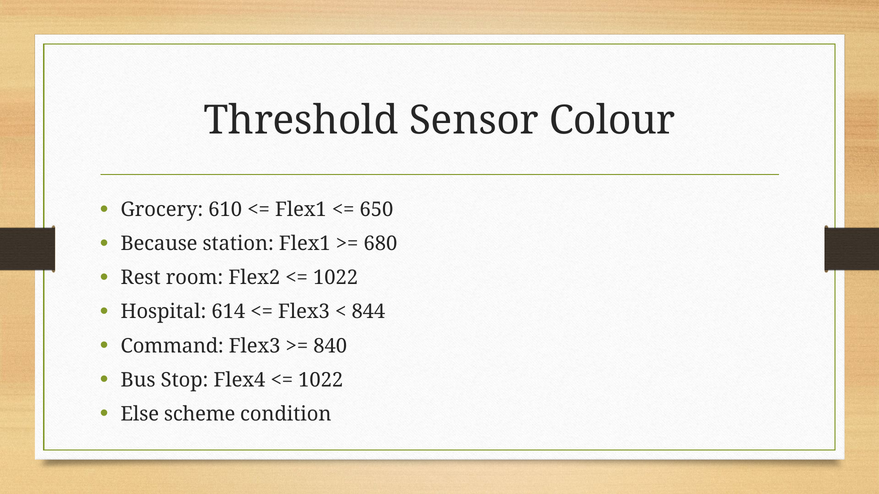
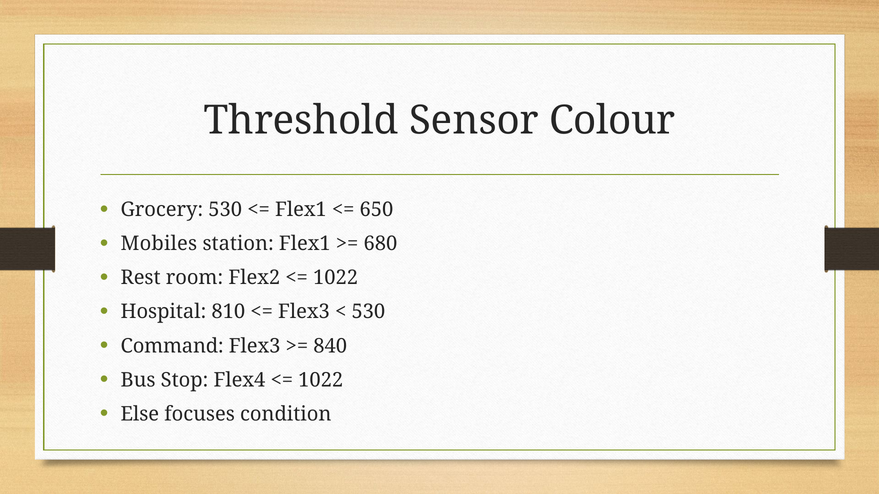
Grocery 610: 610 -> 530
Because: Because -> Mobiles
614: 614 -> 810
844 at (368, 312): 844 -> 530
scheme: scheme -> focuses
